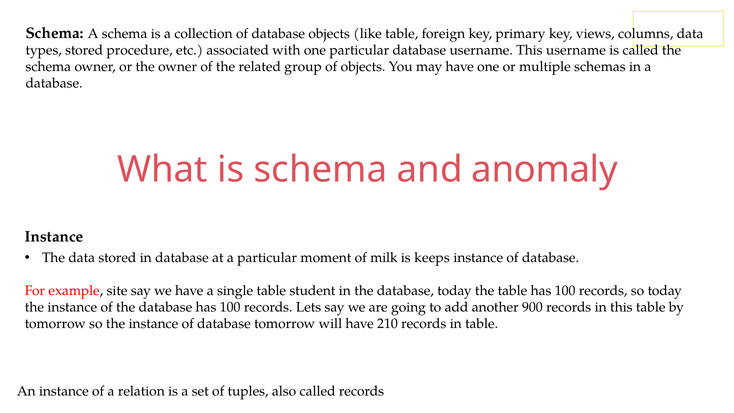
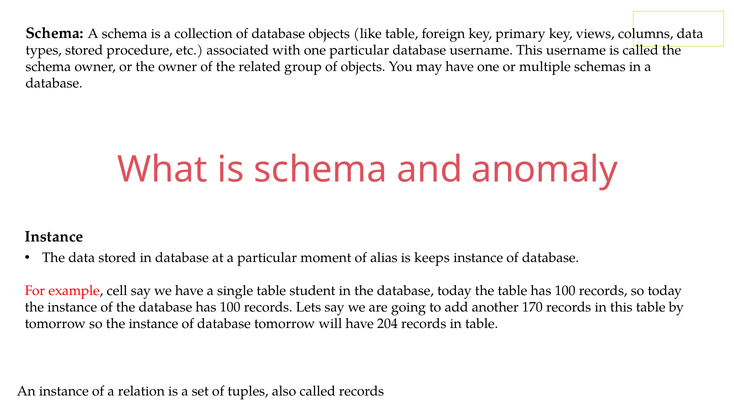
milk: milk -> alias
site: site -> cell
900: 900 -> 170
210: 210 -> 204
